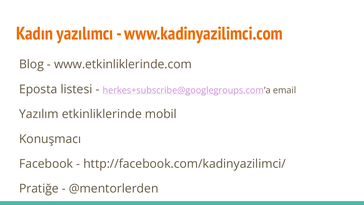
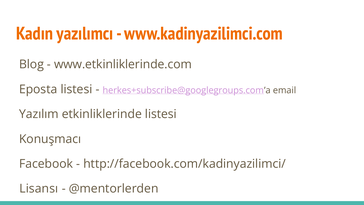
etkinliklerinde mobil: mobil -> listesi
Pratiğe: Pratiğe -> Lisansı
